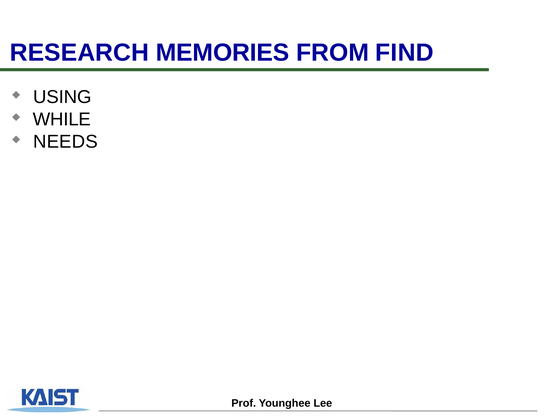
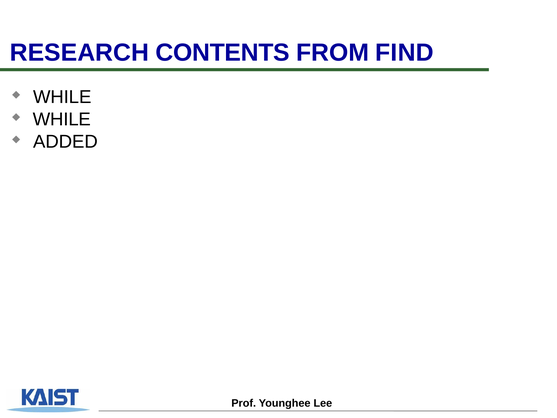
MEMORIES: MEMORIES -> CONTENTS
USING at (62, 97): USING -> WHILE
NEEDS: NEEDS -> ADDED
